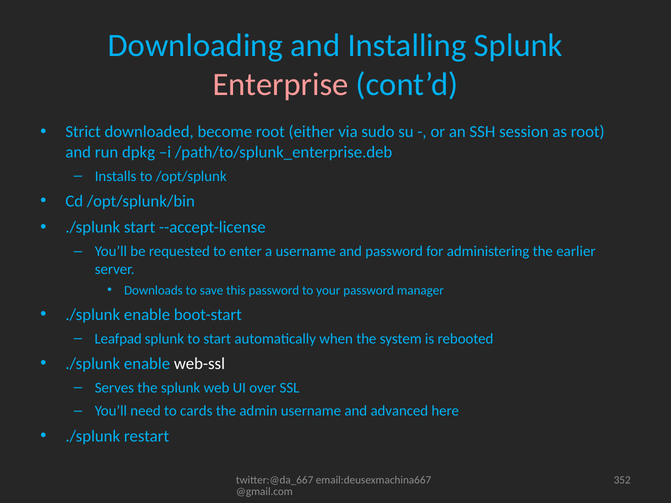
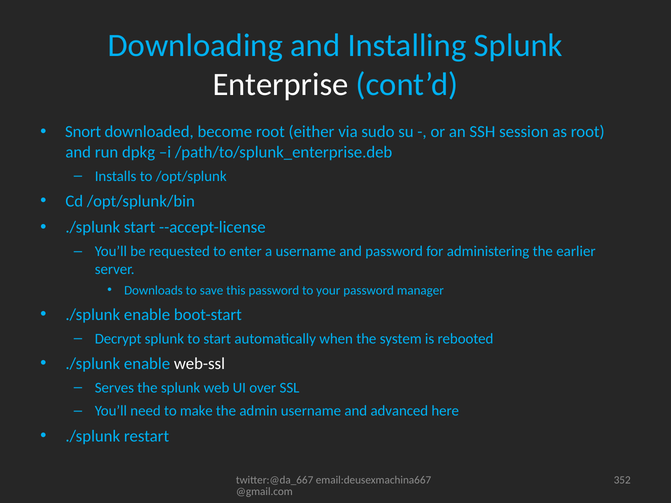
Enterprise colour: pink -> white
Strict: Strict -> Snort
Leafpad: Leafpad -> Decrypt
cards: cards -> make
